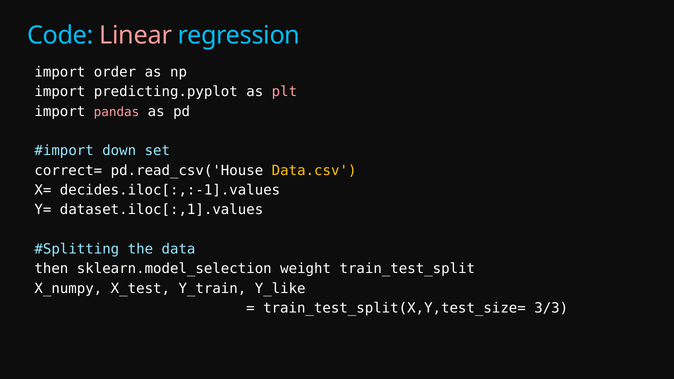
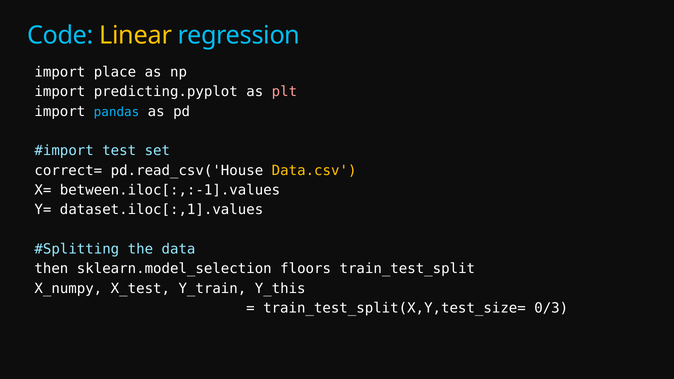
Linear colour: pink -> yellow
order: order -> place
pandas colour: pink -> light blue
down: down -> test
decides.iloc[:,:-1].values: decides.iloc[:,:-1].values -> between.iloc[:,:-1].values
weight: weight -> floors
Y_like: Y_like -> Y_this
3/3: 3/3 -> 0/3
